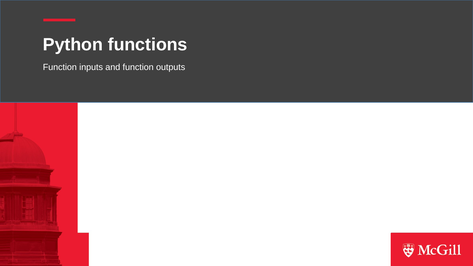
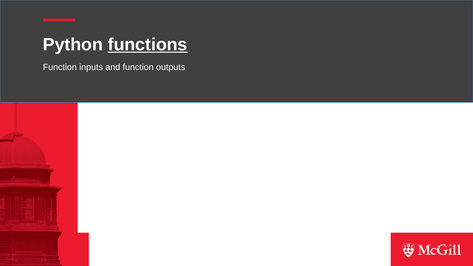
functions underline: none -> present
